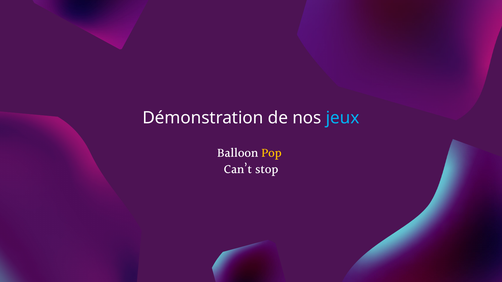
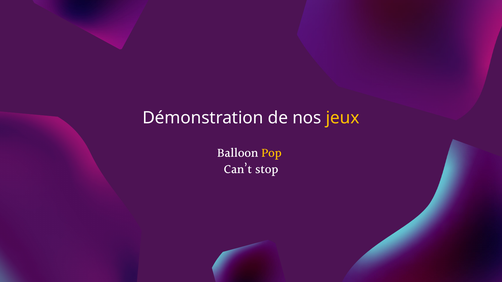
jeux colour: light blue -> yellow
